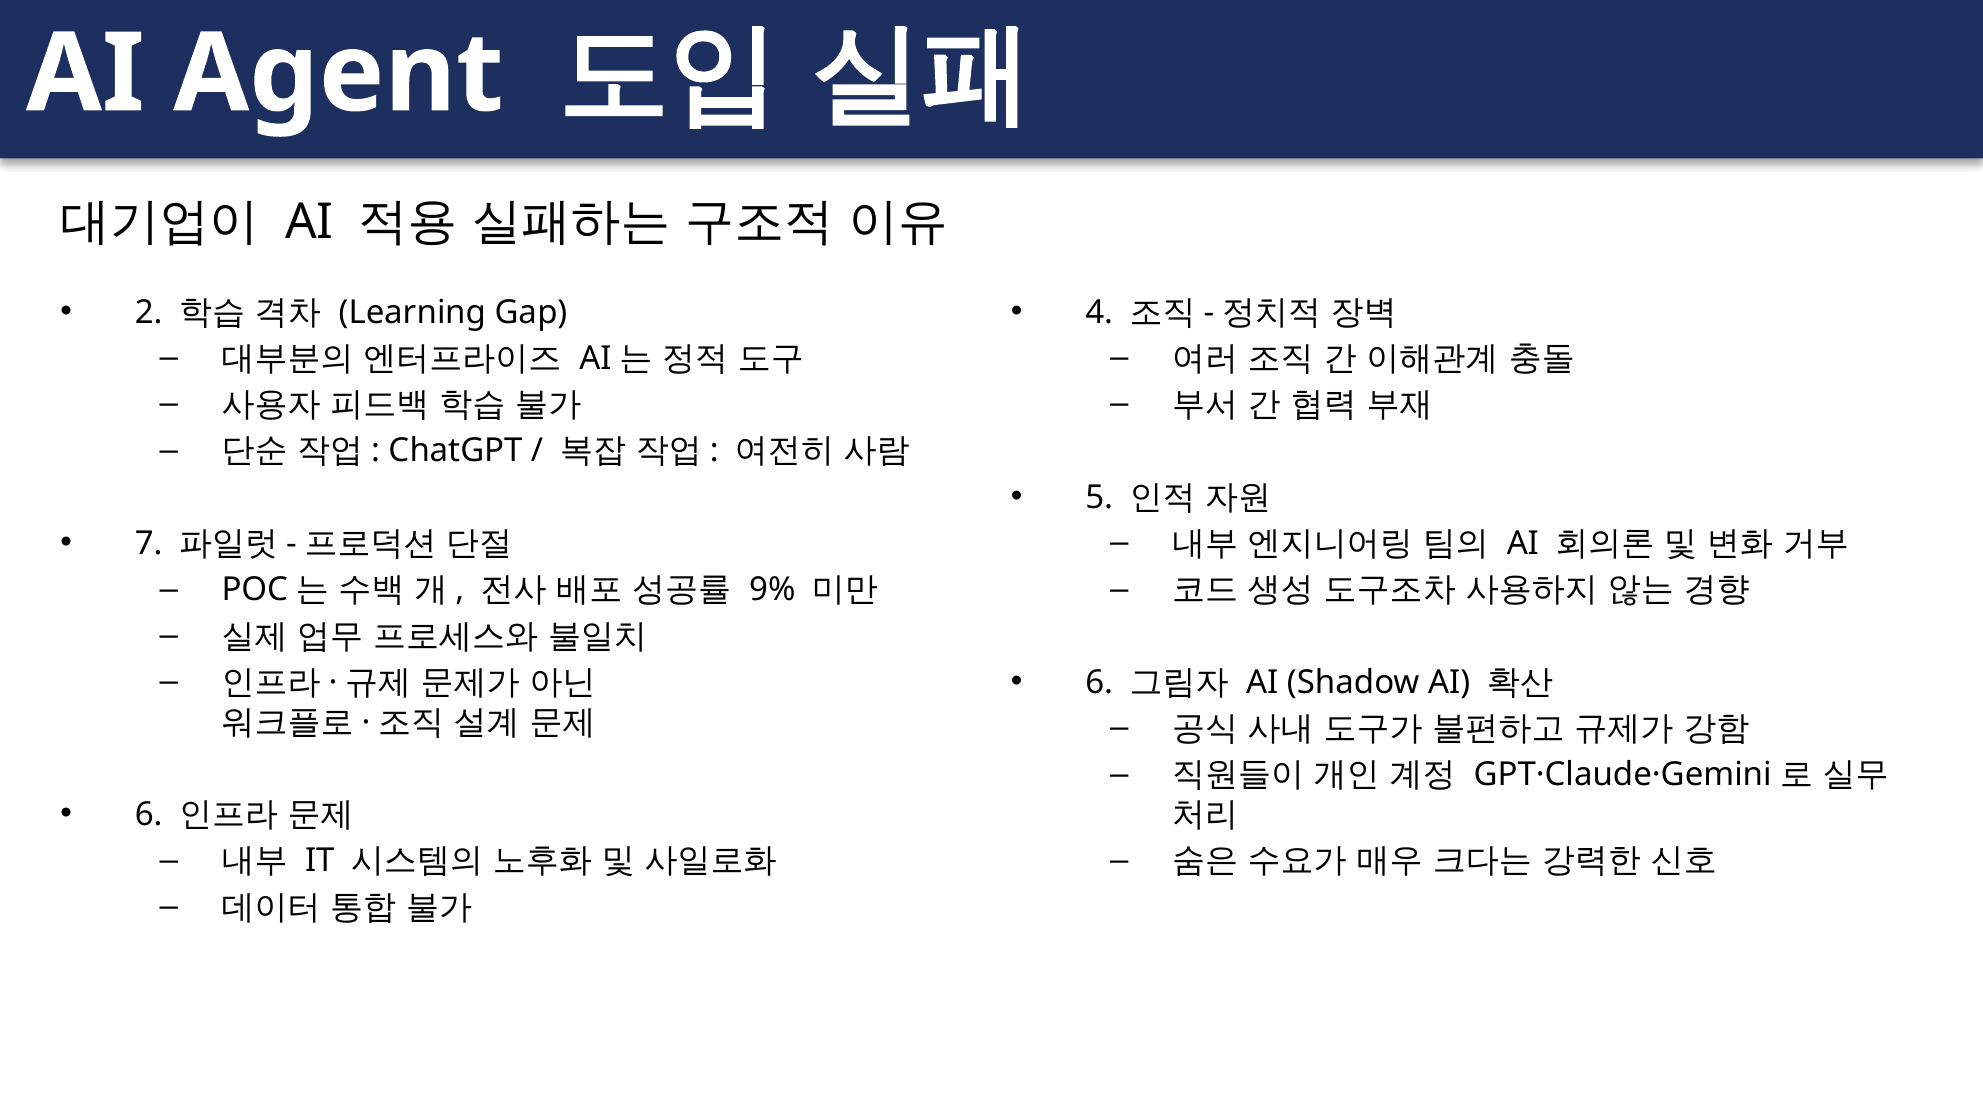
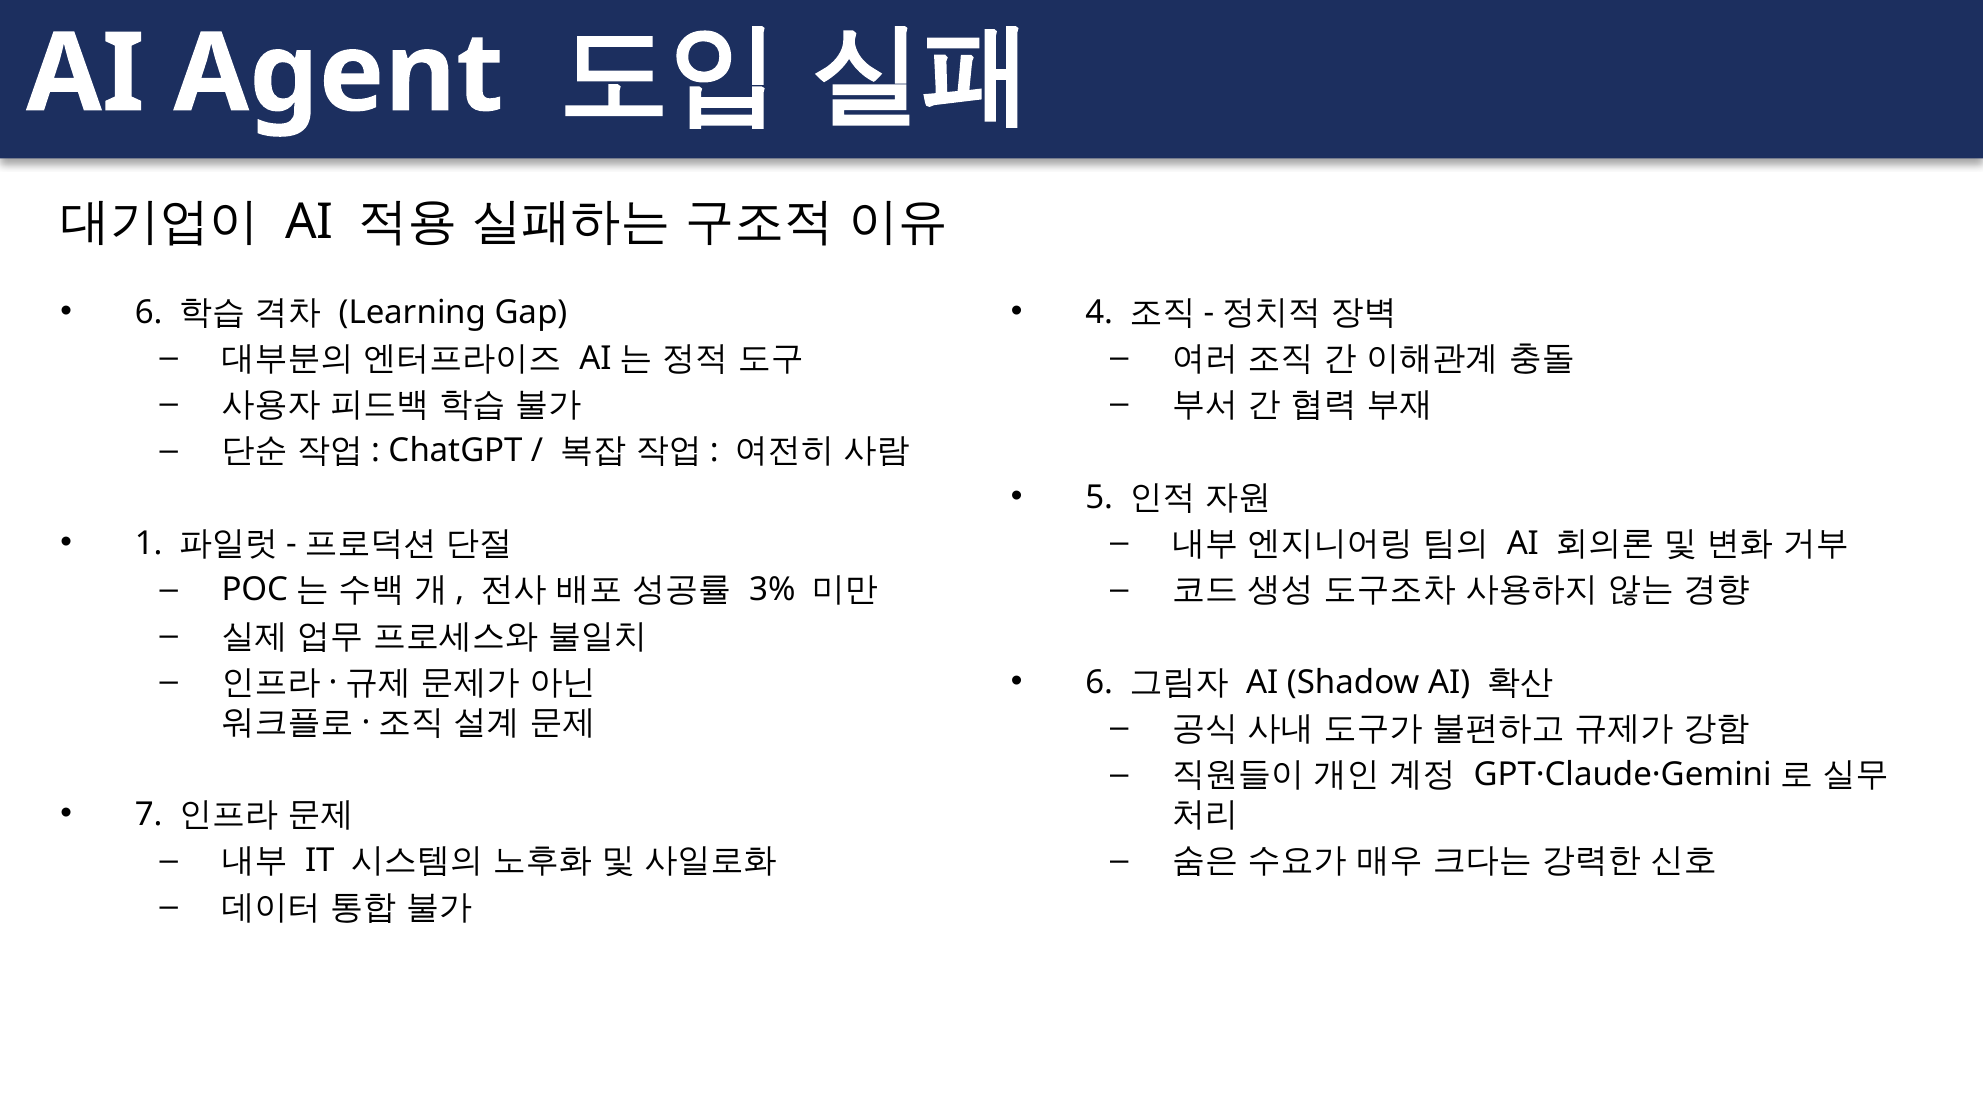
2 at (149, 312): 2 -> 6
7: 7 -> 1
9%: 9% -> 3%
6 at (149, 815): 6 -> 7
